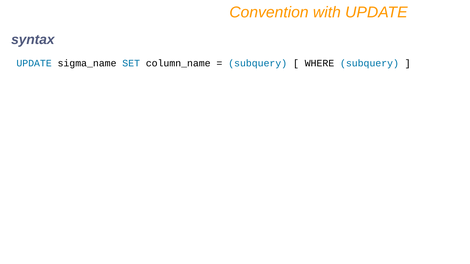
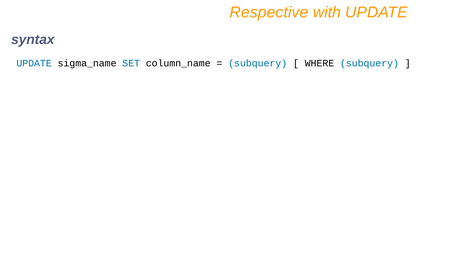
Convention: Convention -> Respective
